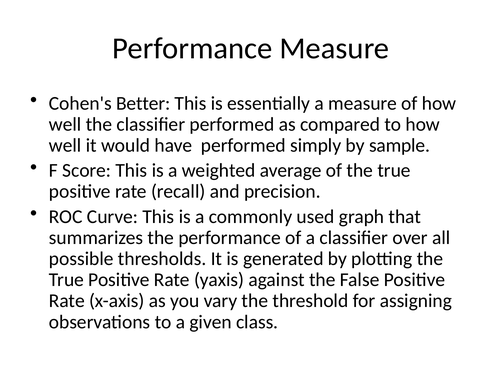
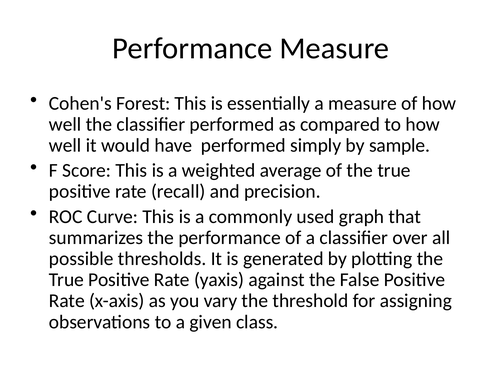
Better: Better -> Forest
